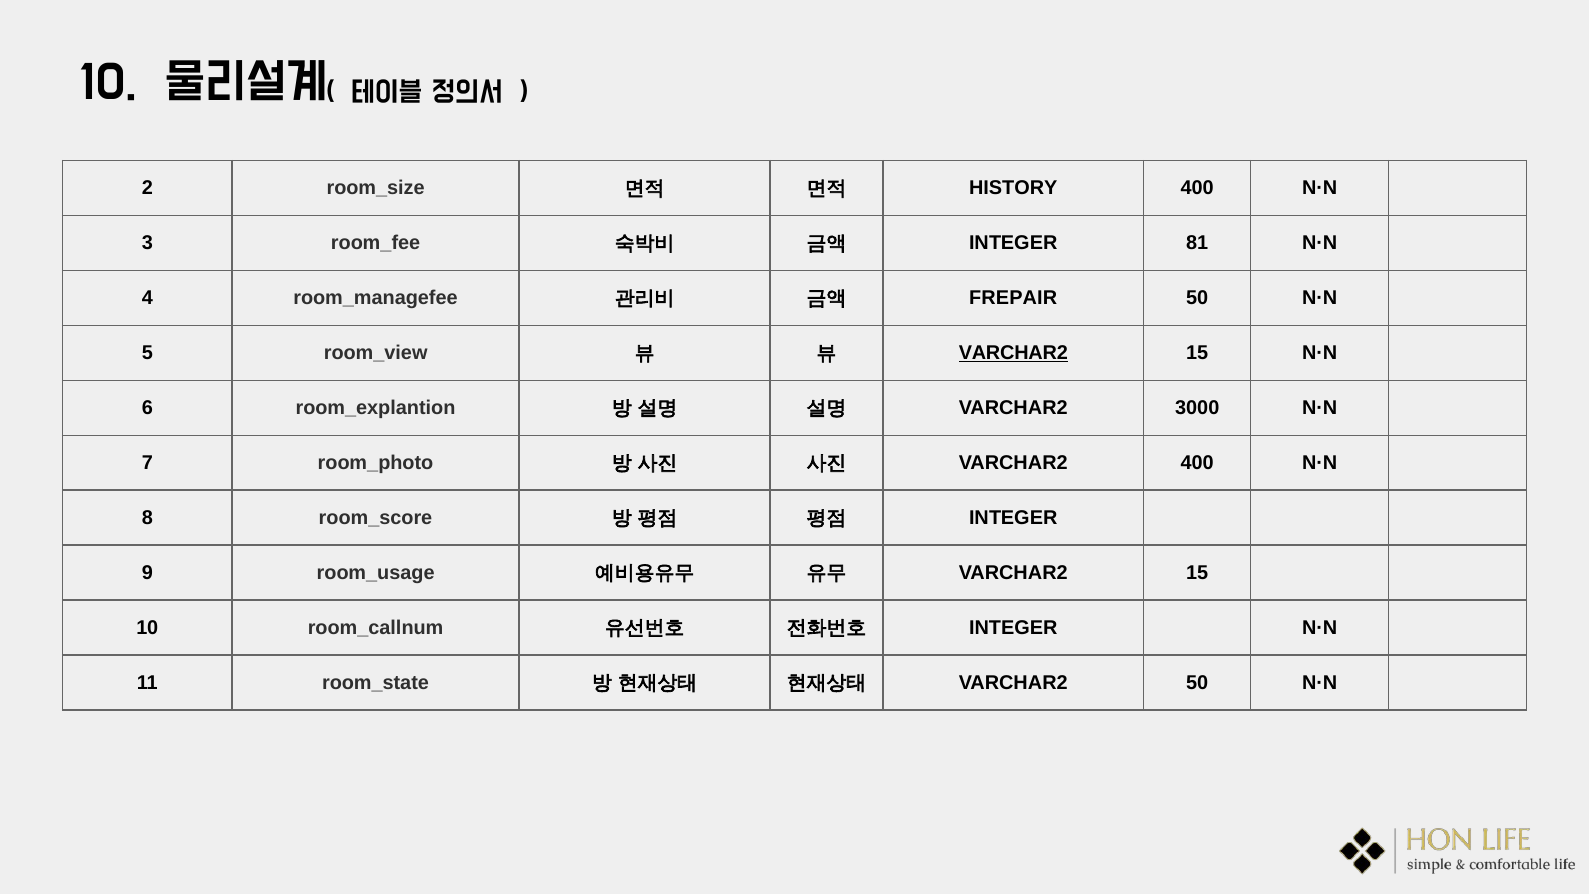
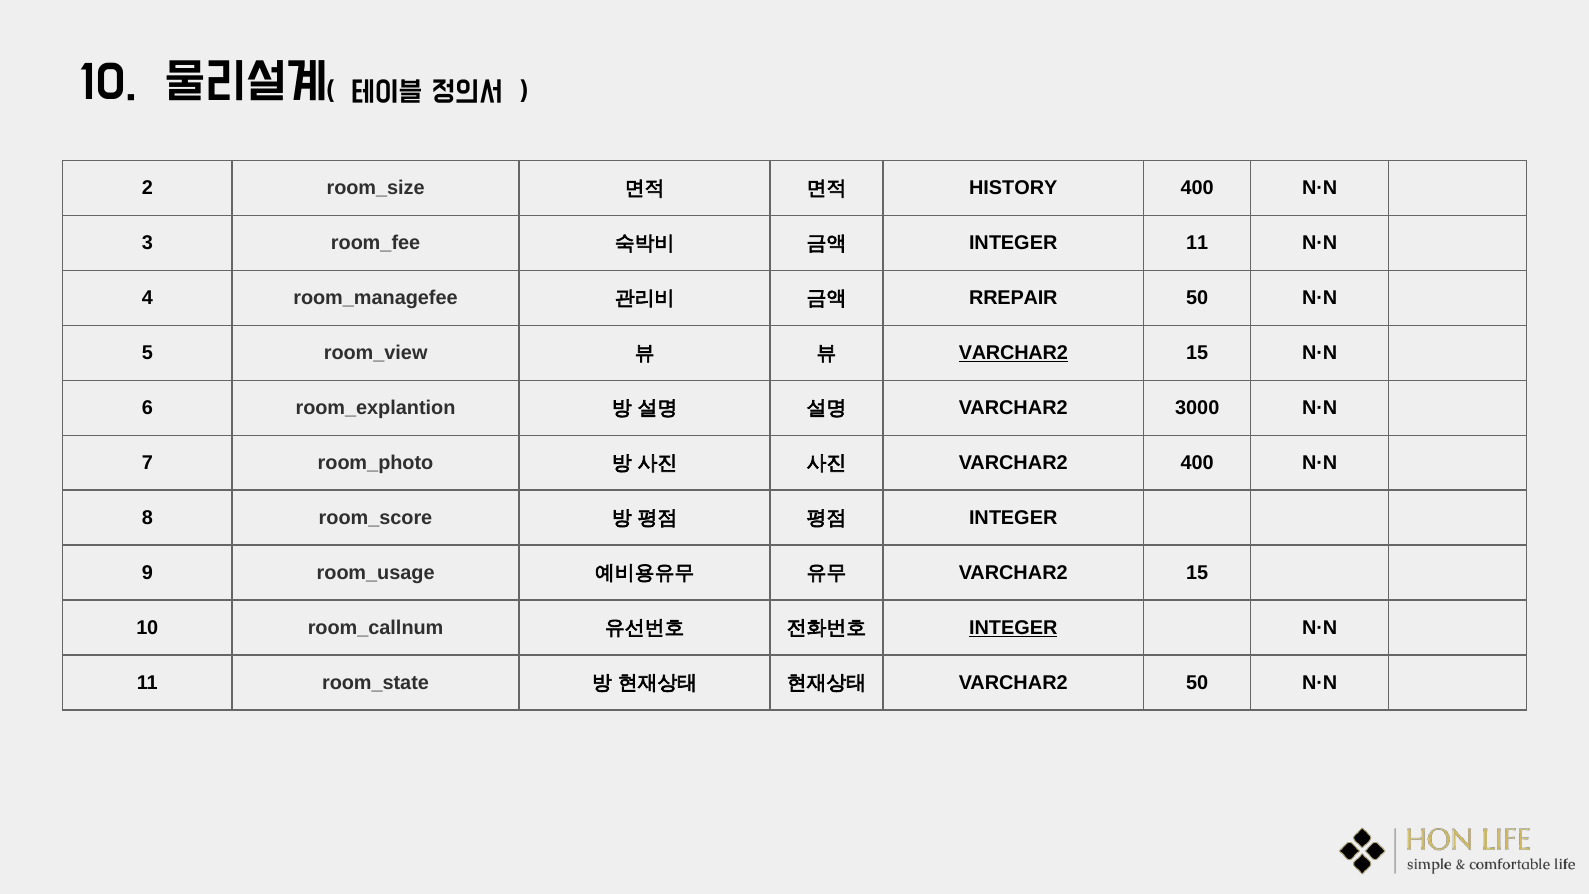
INTEGER 81: 81 -> 11
FREPAIR: FREPAIR -> RREPAIR
INTEGER at (1013, 628) underline: none -> present
